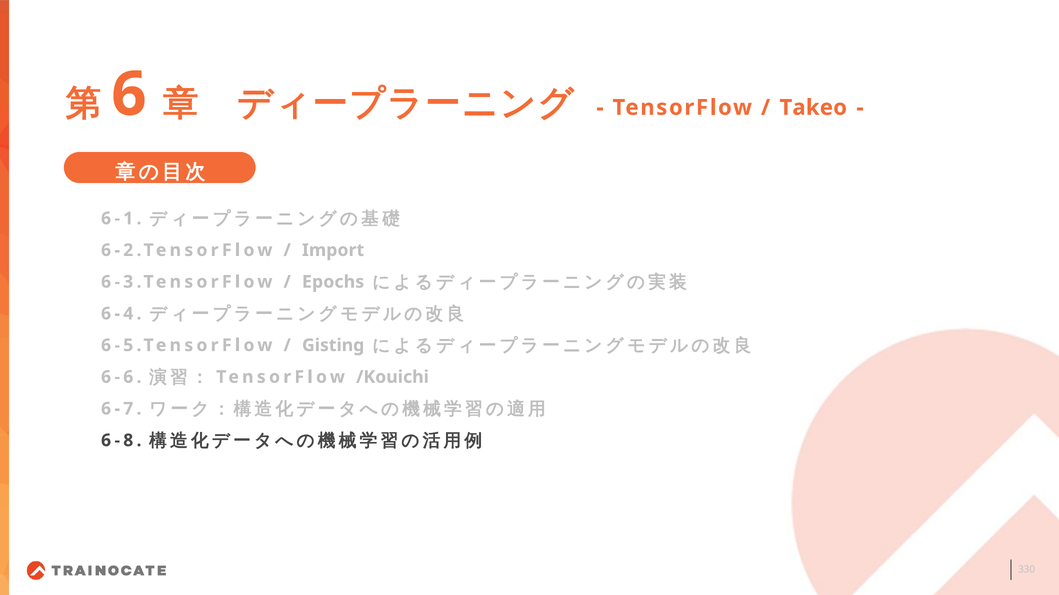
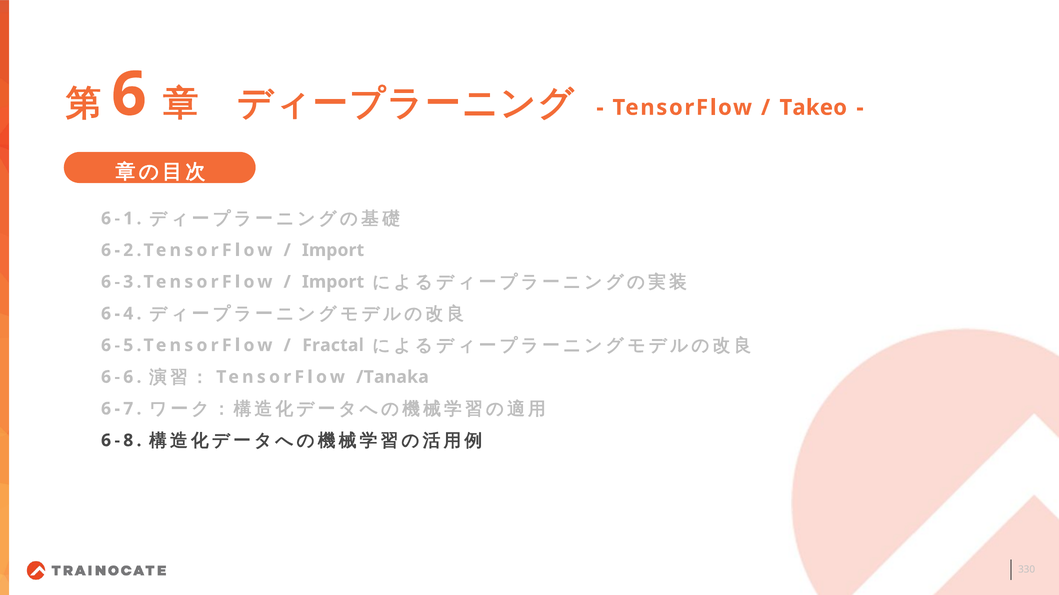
Epochs at (333, 282): Epochs -> Import
Gisting: Gisting -> Fractal
/Kouichi: /Kouichi -> /Tanaka
